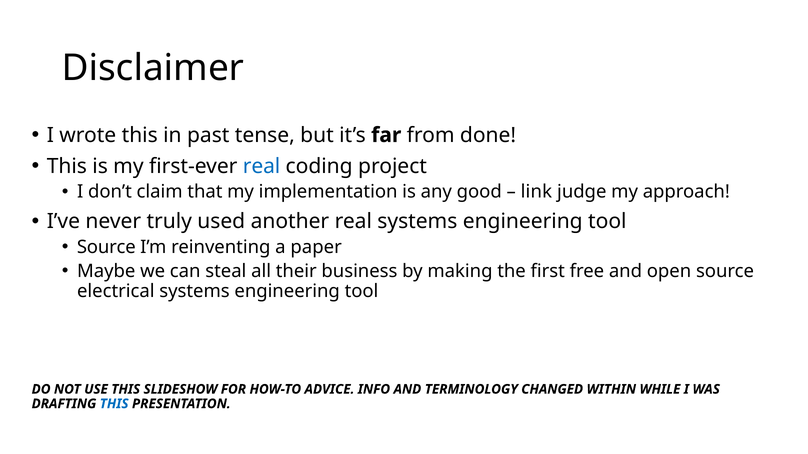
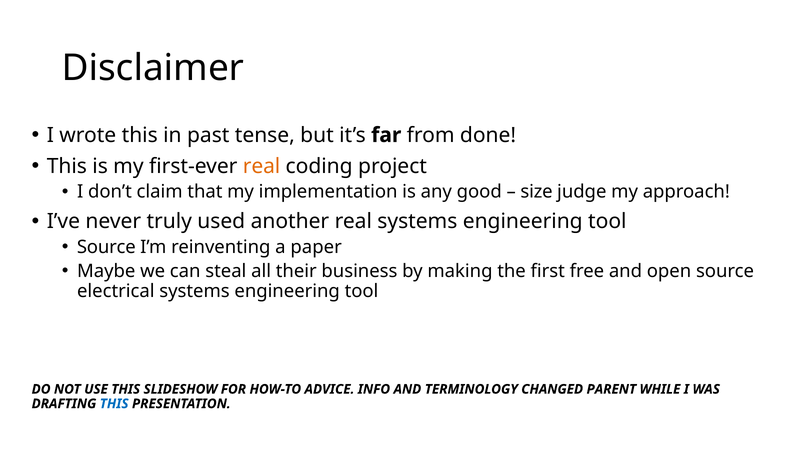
real at (262, 166) colour: blue -> orange
link: link -> size
WITHIN: WITHIN -> PARENT
